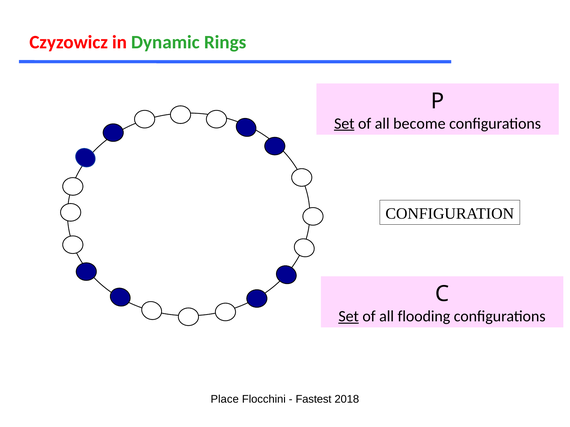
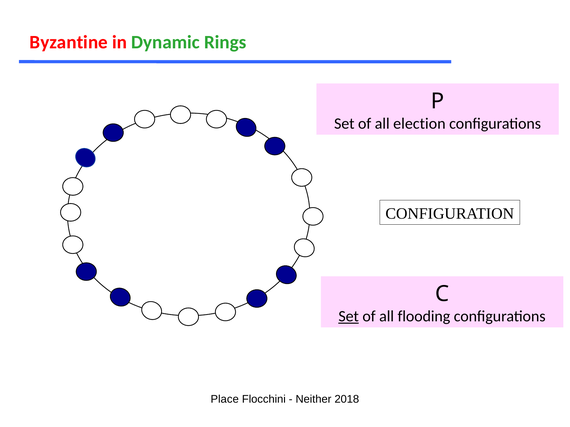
Czyzowicz: Czyzowicz -> Byzantine
Set at (344, 124) underline: present -> none
become: become -> election
Fastest: Fastest -> Neither
